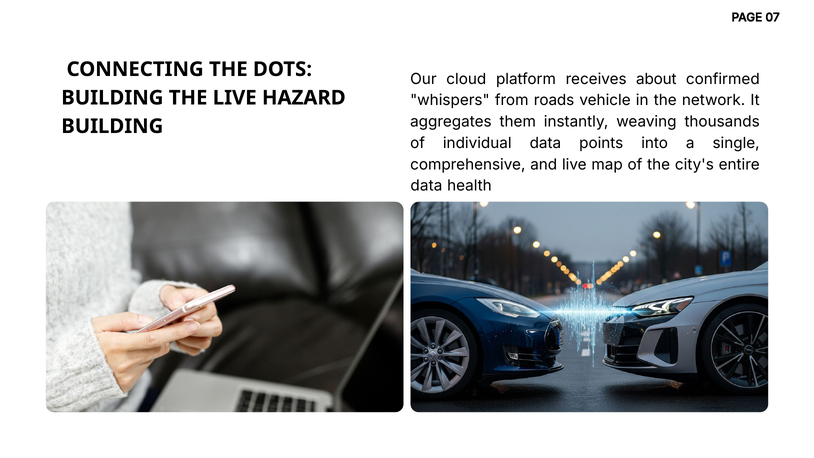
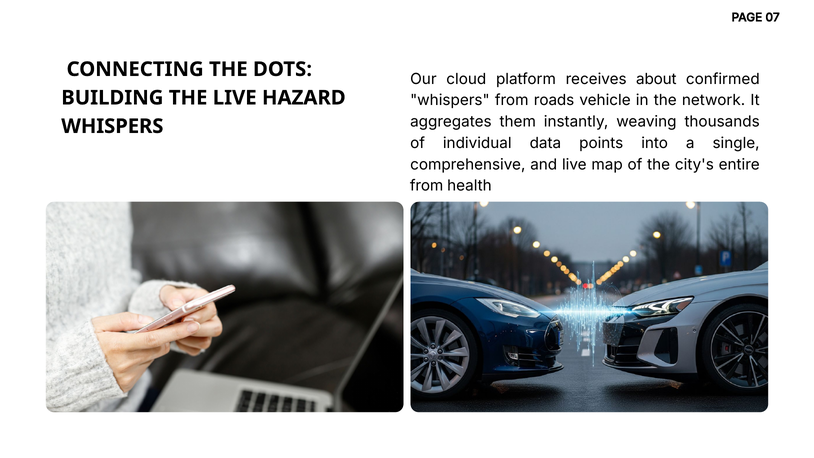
BUILDING at (112, 126): BUILDING -> WHISPERS
data at (426, 186): data -> from
